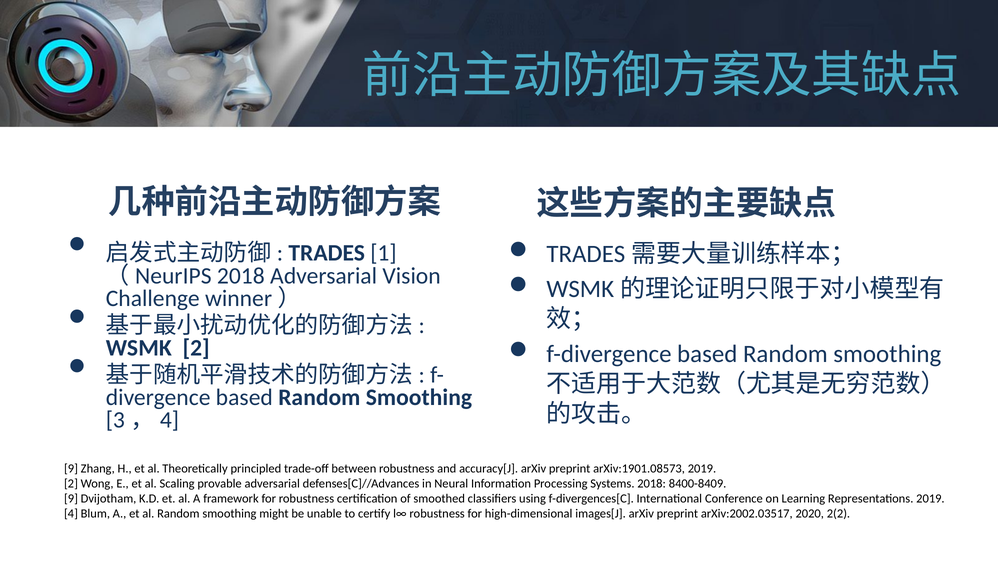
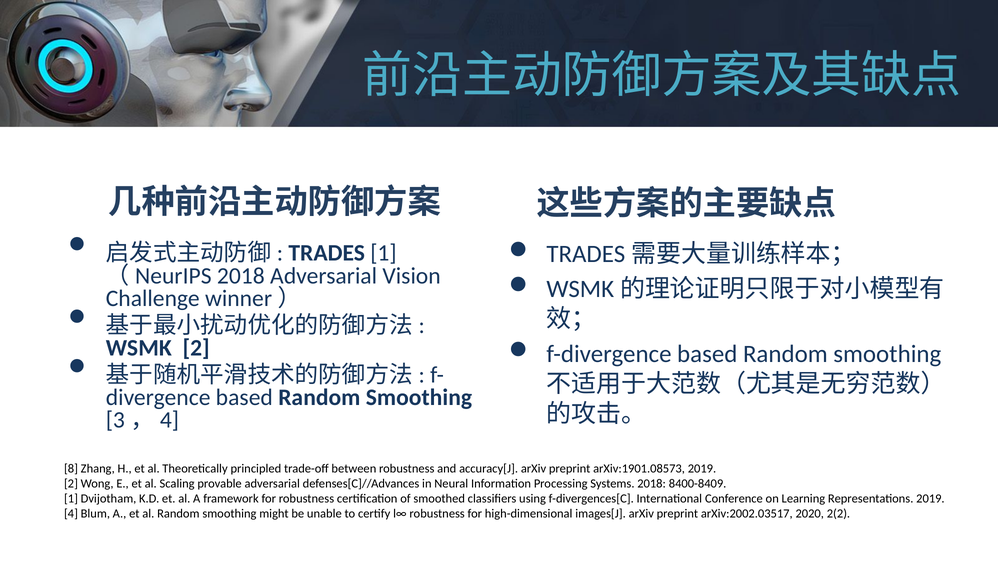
9 at (71, 468): 9 -> 8
9 at (71, 498): 9 -> 1
